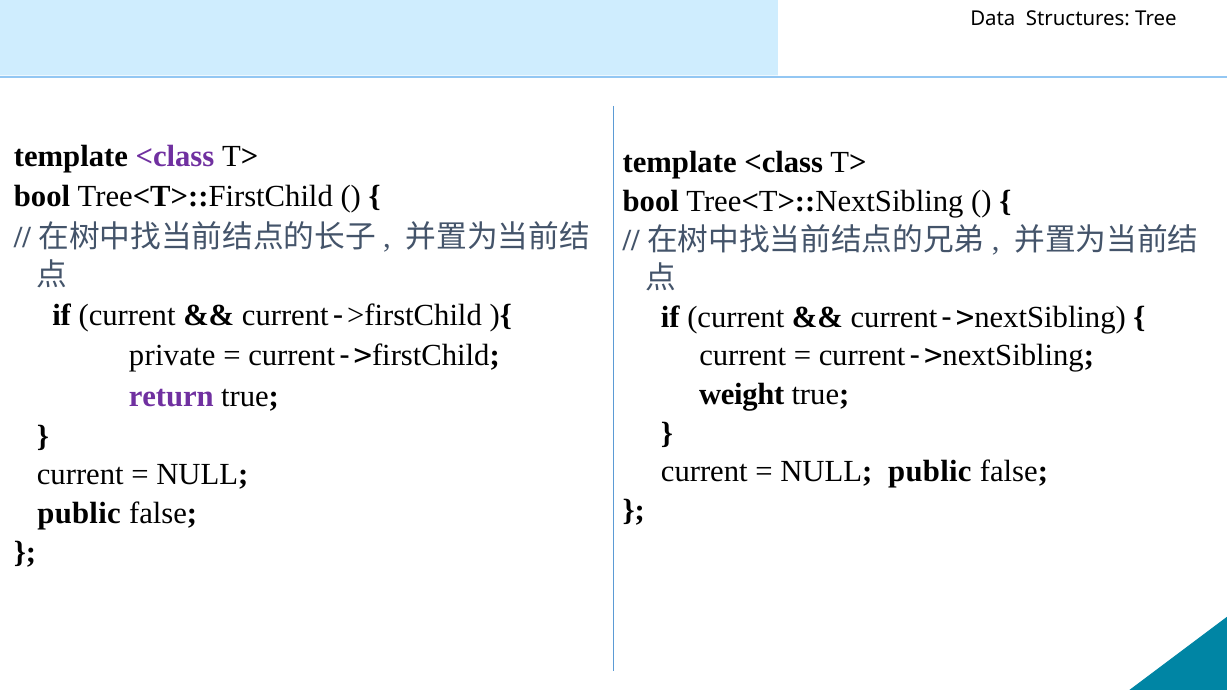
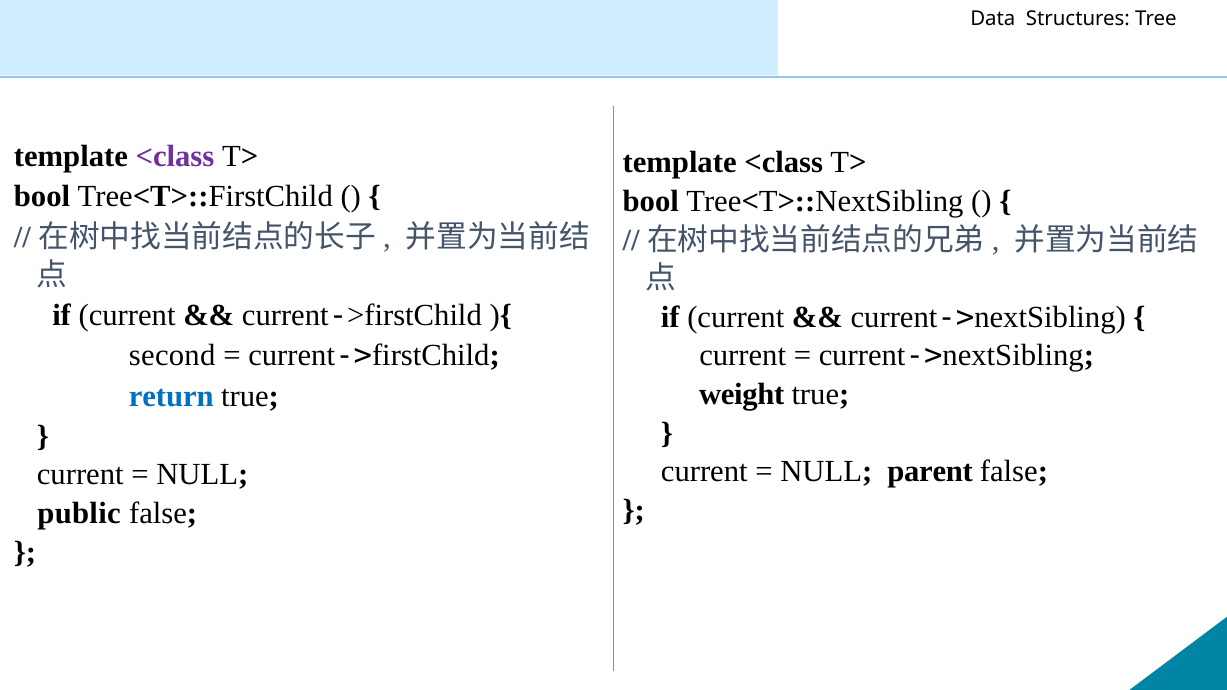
private: private -> second
return colour: purple -> blue
public at (930, 472): public -> parent
